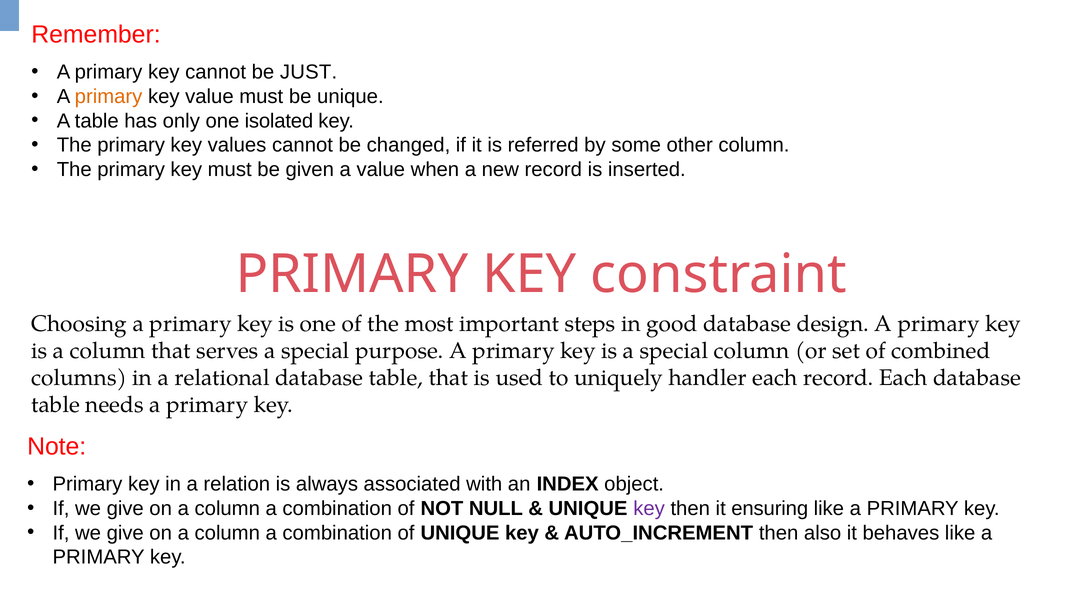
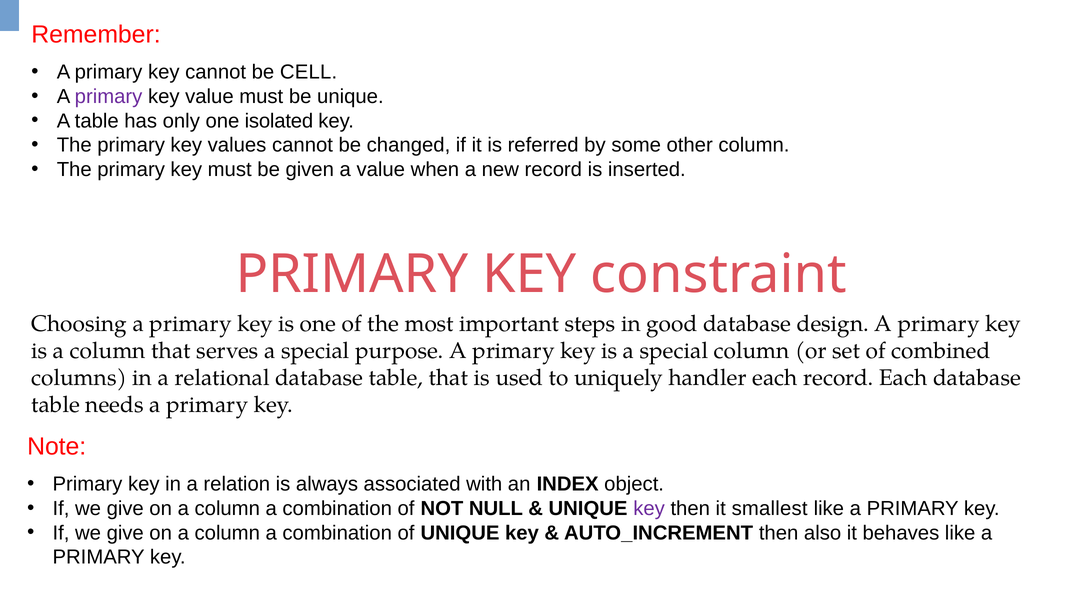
JUST: JUST -> CELL
primary at (109, 96) colour: orange -> purple
ensuring: ensuring -> smallest
